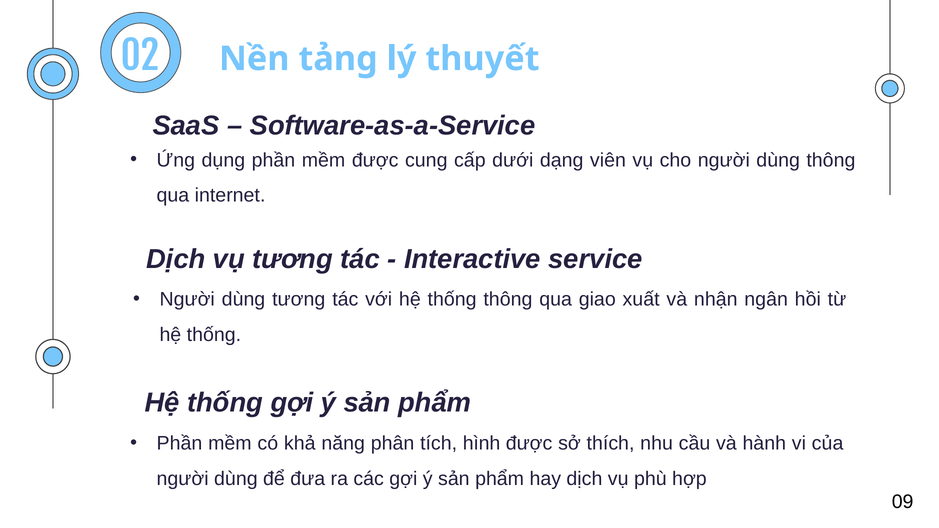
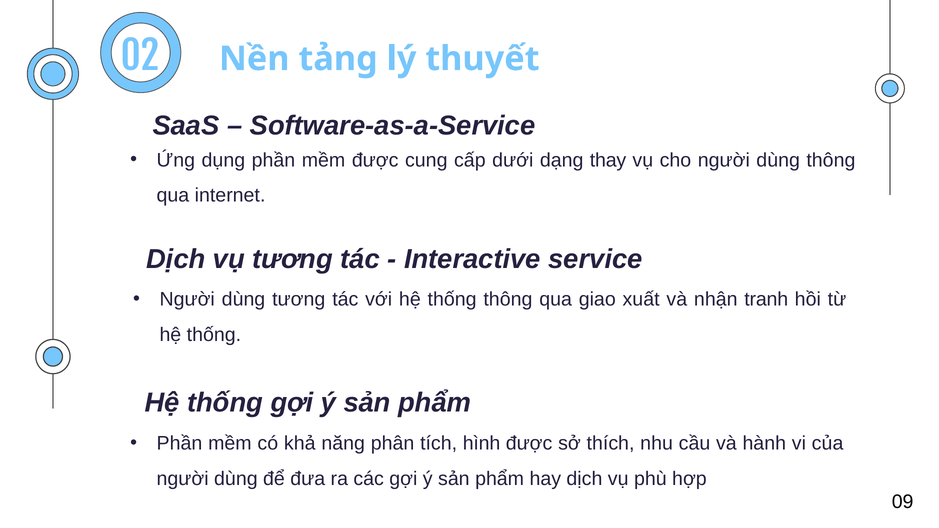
viên: viên -> thay
ngân: ngân -> tranh
